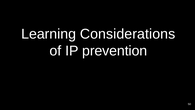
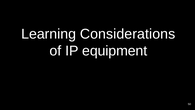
prevention: prevention -> equipment
